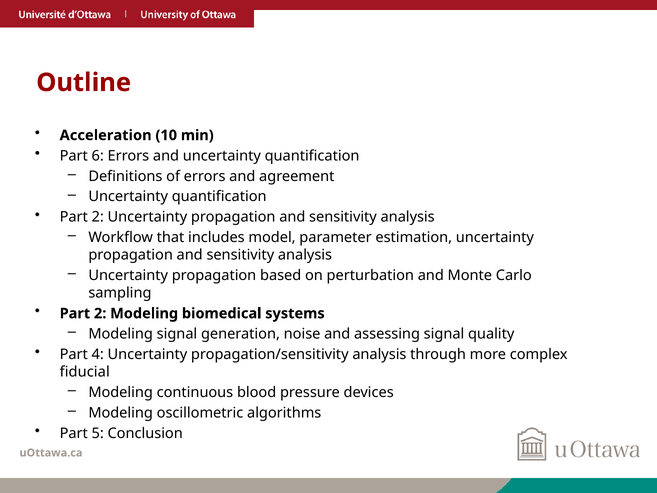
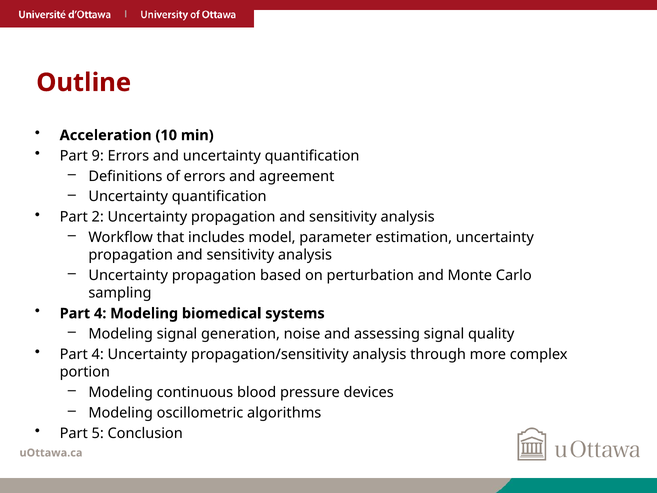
6: 6 -> 9
2 at (100, 313): 2 -> 4
fiducial: fiducial -> portion
